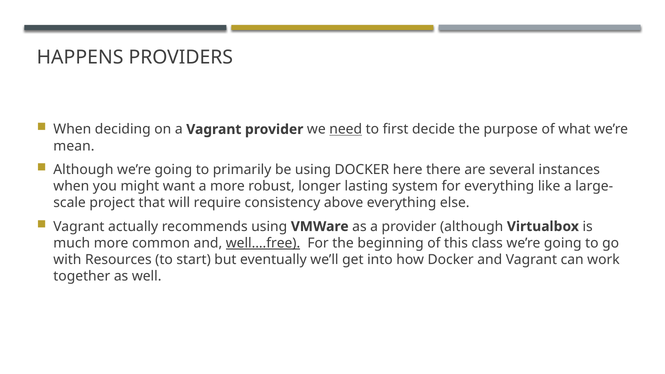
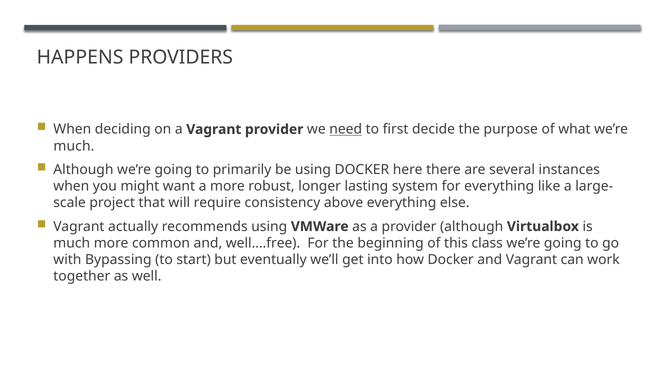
mean at (74, 146): mean -> much
well….free underline: present -> none
Resources: Resources -> Bypassing
